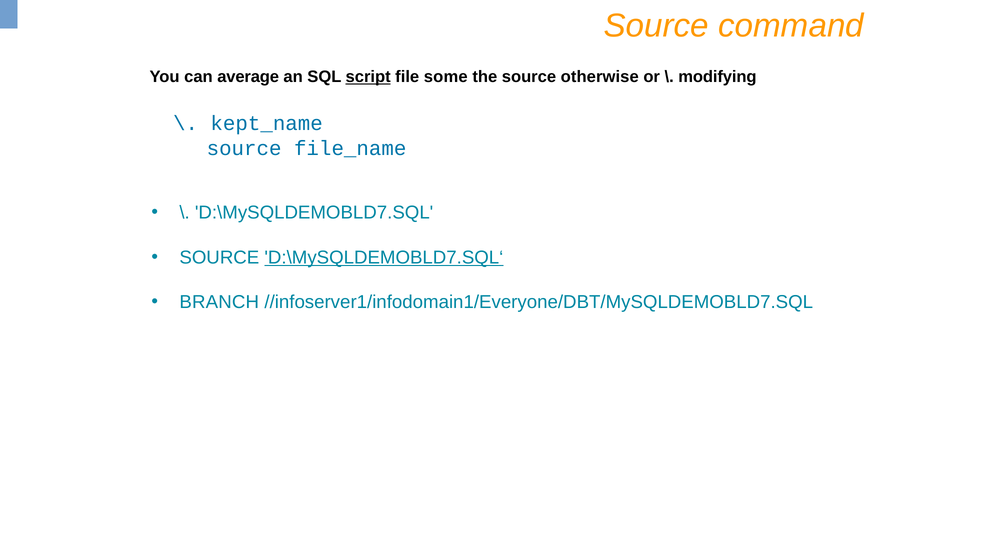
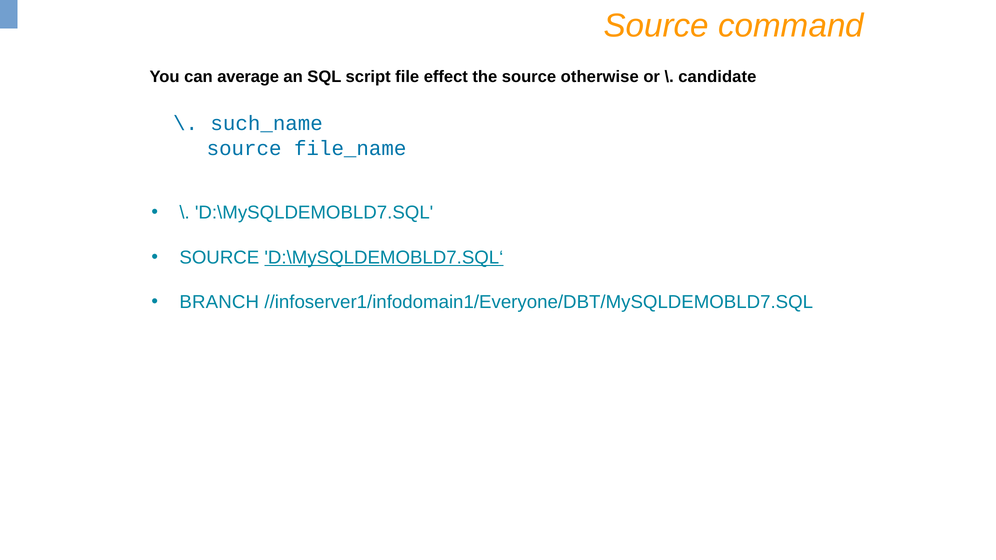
script underline: present -> none
some: some -> effect
modifying: modifying -> candidate
kept_name: kept_name -> such_name
